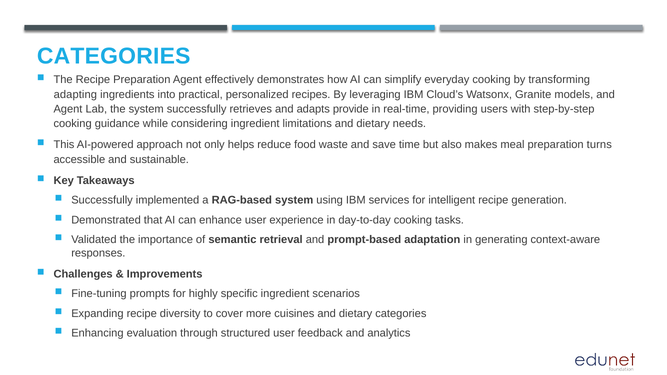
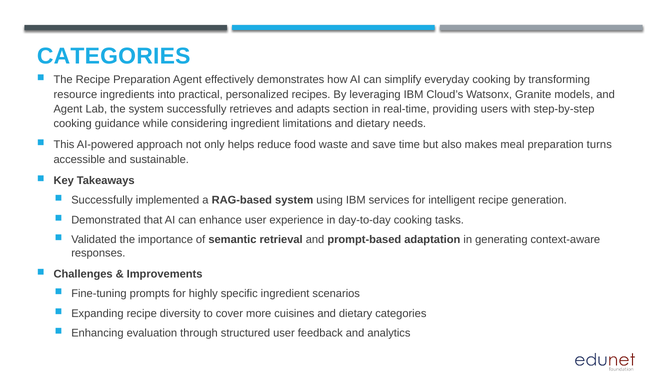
adapting: adapting -> resource
provide: provide -> section
